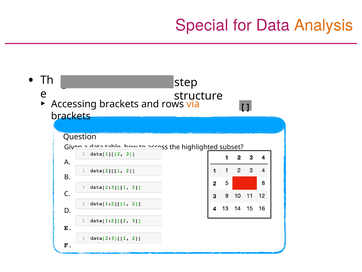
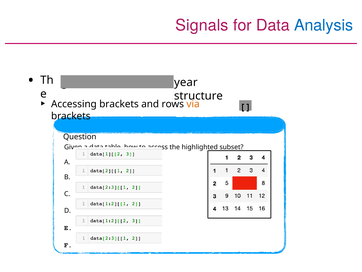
Special: Special -> Signals
Analysis colour: orange -> blue
step: step -> year
